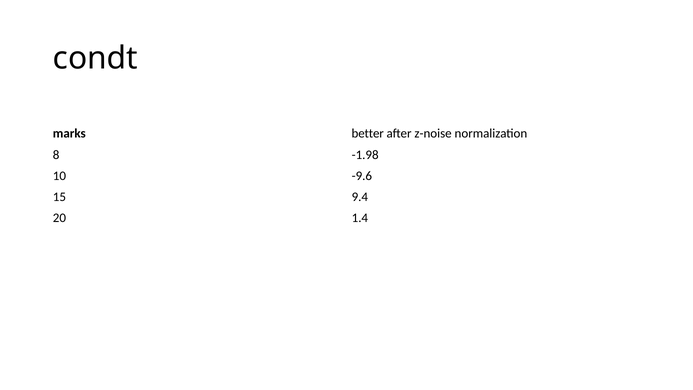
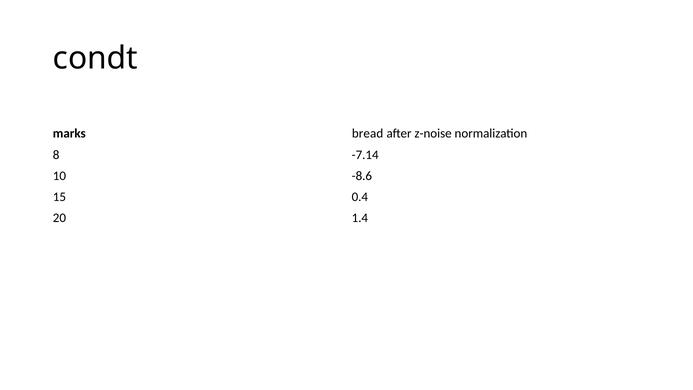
better: better -> bread
-1.98: -1.98 -> -7.14
-9.6: -9.6 -> -8.6
9.4: 9.4 -> 0.4
